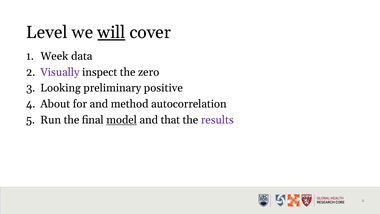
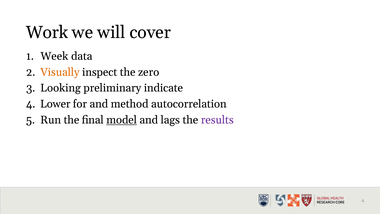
Level: Level -> Work
will underline: present -> none
Visually colour: purple -> orange
positive: positive -> indicate
About: About -> Lower
that: that -> lags
